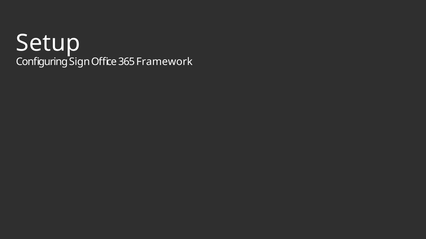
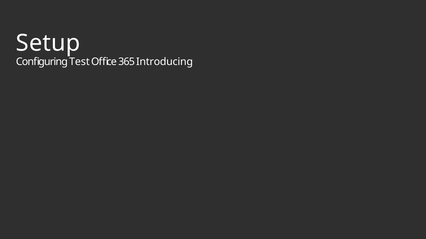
Sign: Sign -> Test
Framework: Framework -> Introducing
